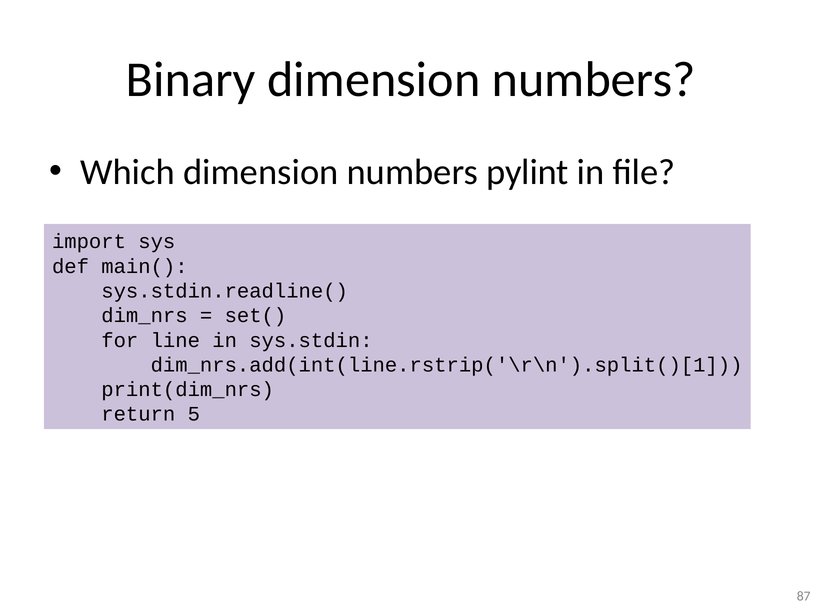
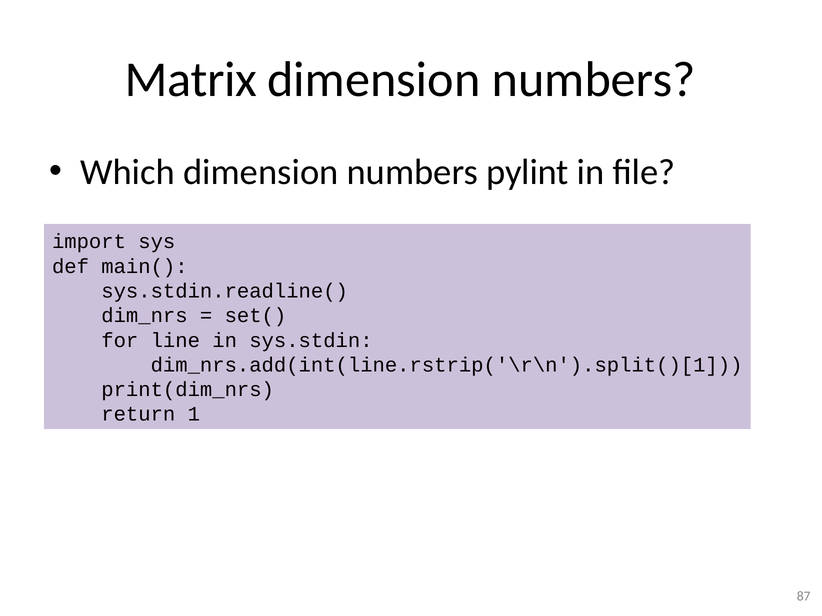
Binary: Binary -> Matrix
5: 5 -> 1
